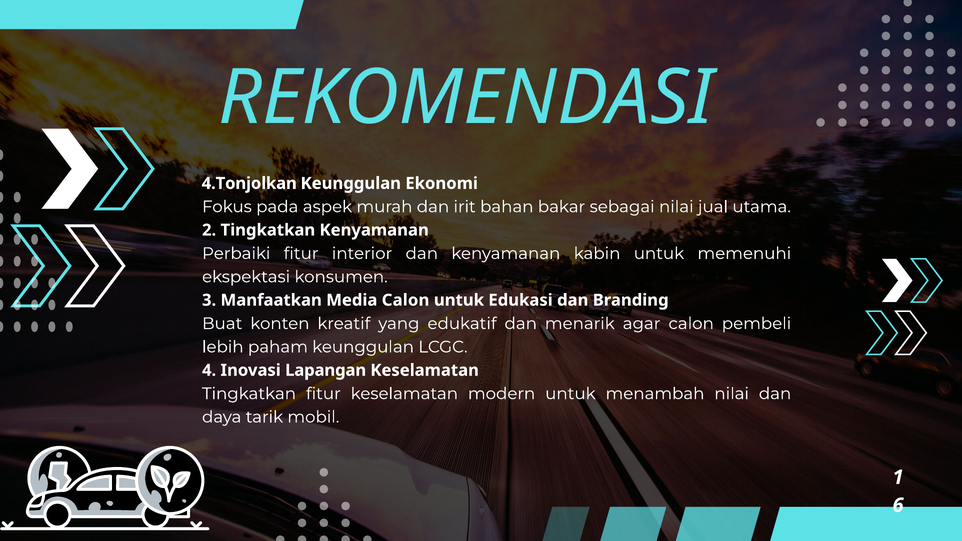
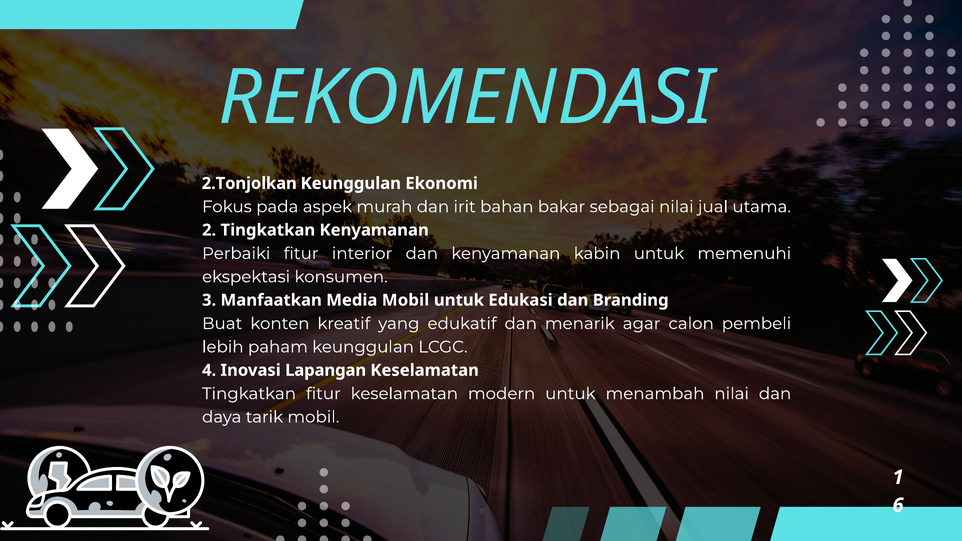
4.Tonjolkan: 4.Tonjolkan -> 2.Tonjolkan
Media Calon: Calon -> Mobil
